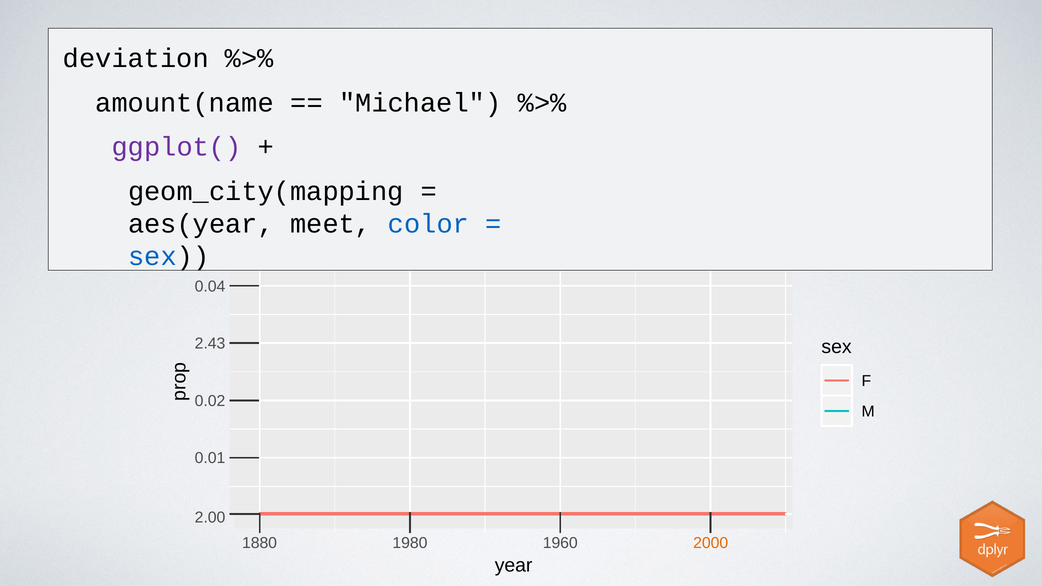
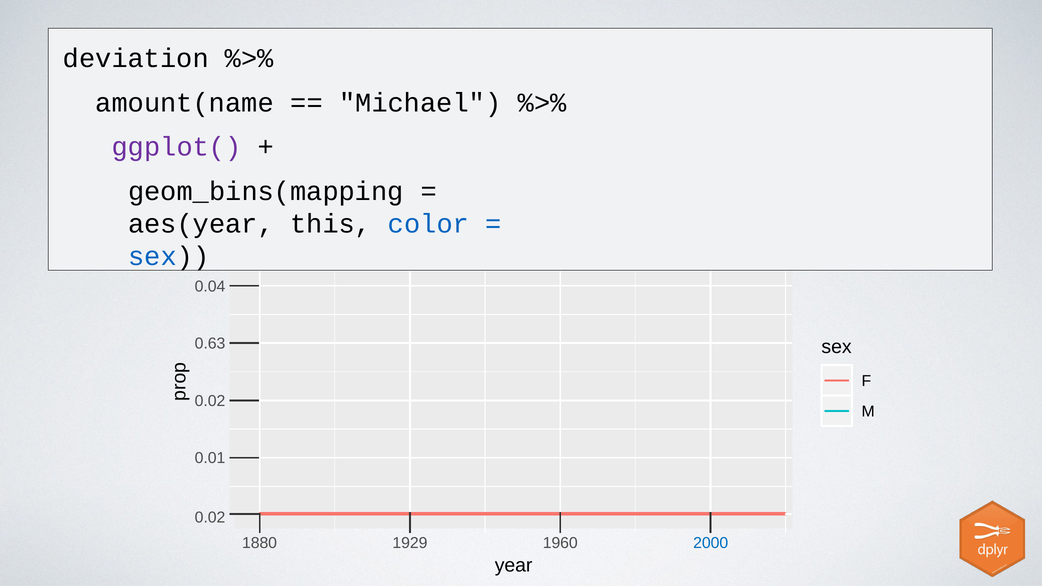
geom_city(mapping: geom_city(mapping -> geom_bins(mapping
meet: meet -> this
2.43: 2.43 -> 0.63
2.00 at (210, 517): 2.00 -> 0.02
1980: 1980 -> 1929
2000 colour: orange -> blue
